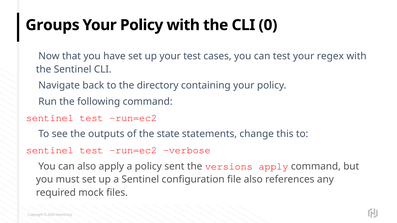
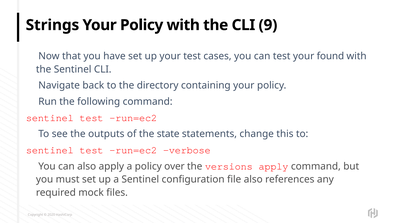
Groups: Groups -> Strings
0: 0 -> 9
regex: regex -> found
sent: sent -> over
